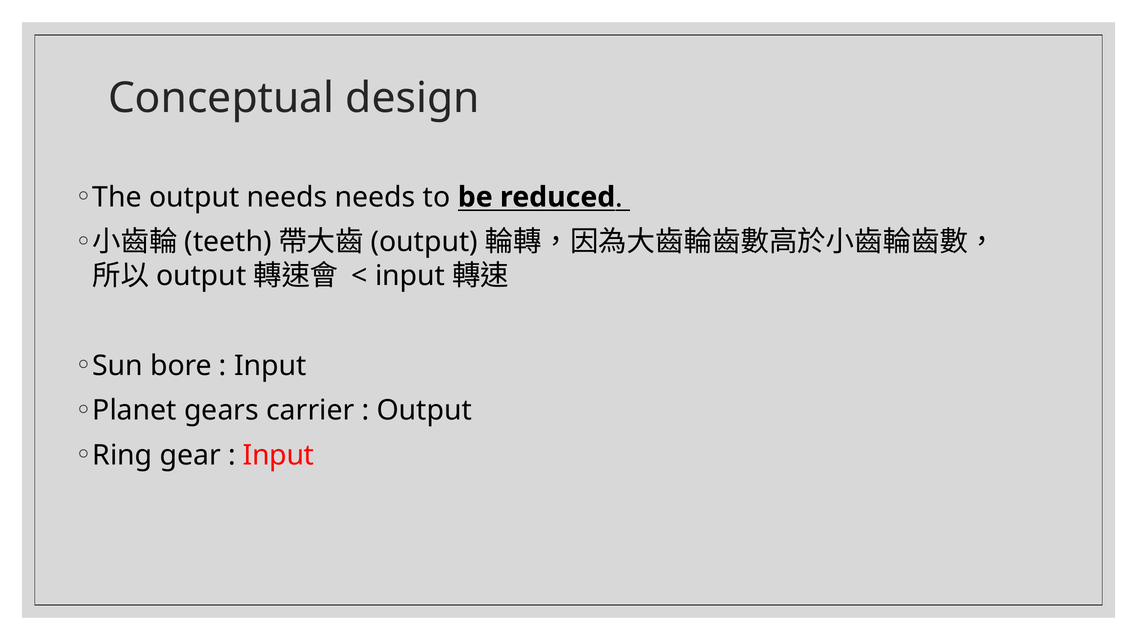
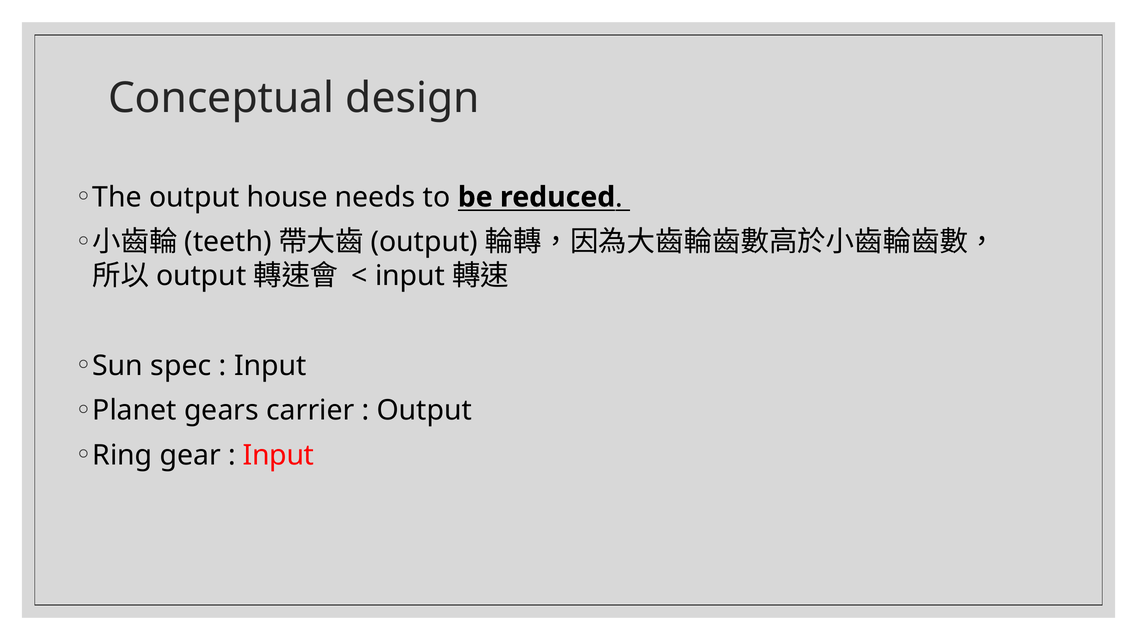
output needs: needs -> house
bore: bore -> spec
